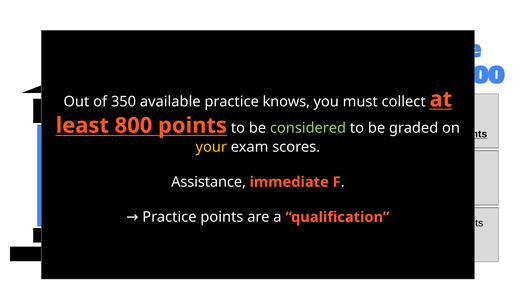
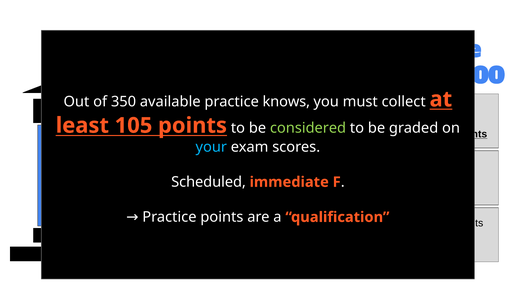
800: 800 -> 105
your at (211, 147) colour: yellow -> light blue
Assistance: Assistance -> Scheduled
